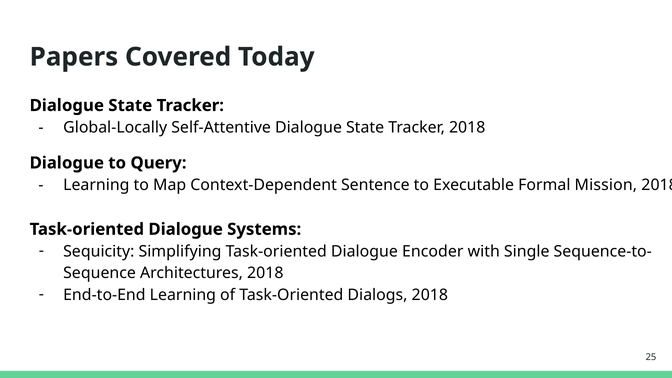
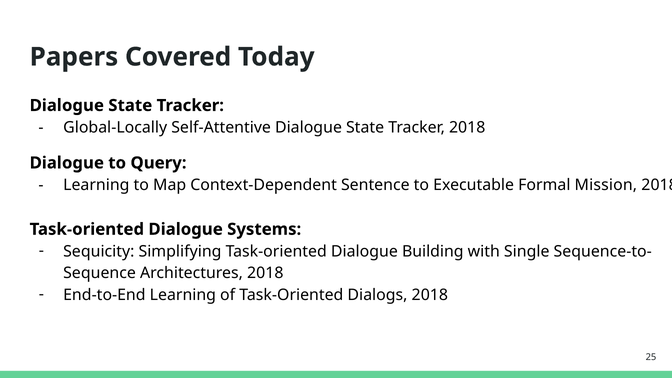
Encoder: Encoder -> Building
